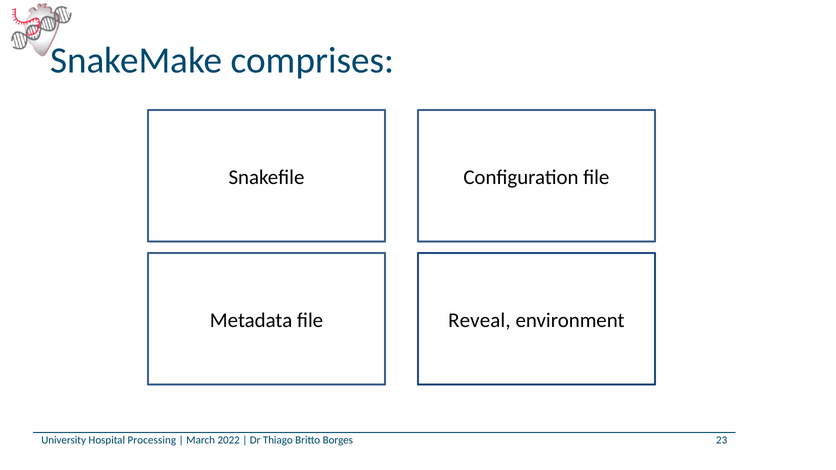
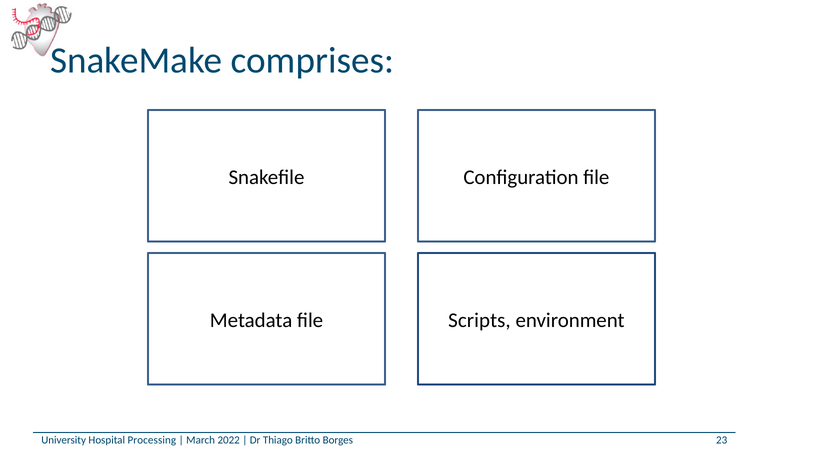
Reveal: Reveal -> Scripts
